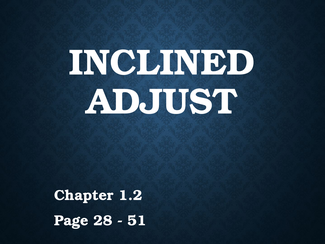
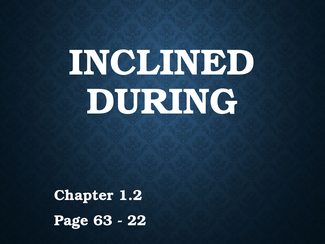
ADJUST: ADJUST -> DURING
28: 28 -> 63
51: 51 -> 22
